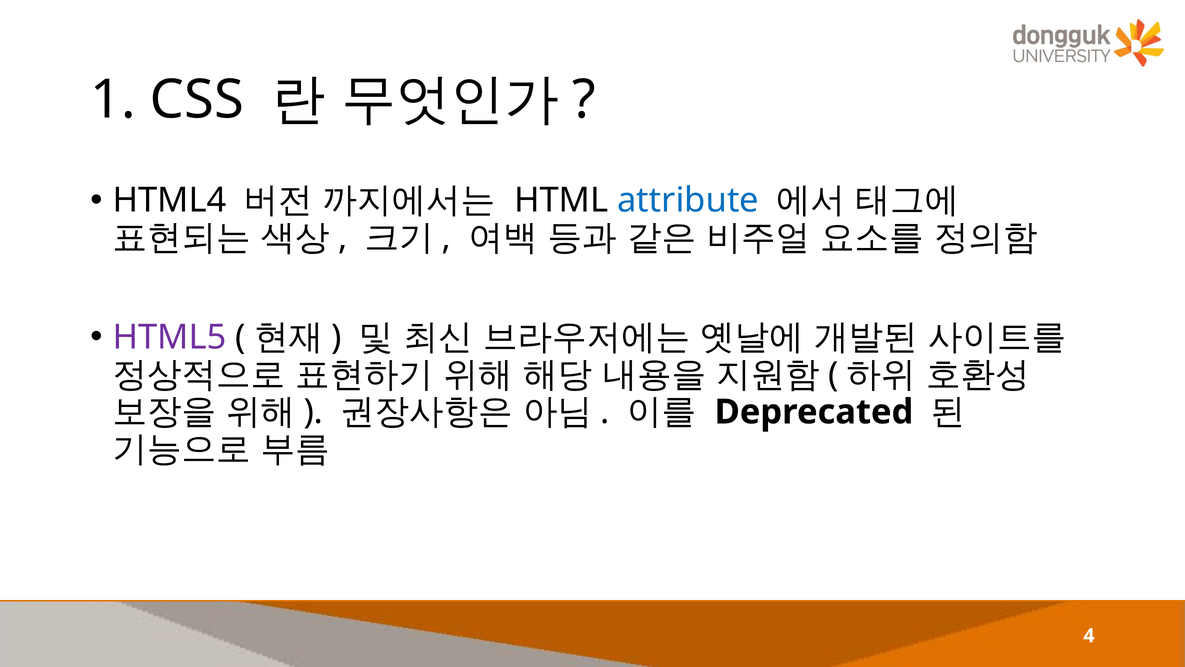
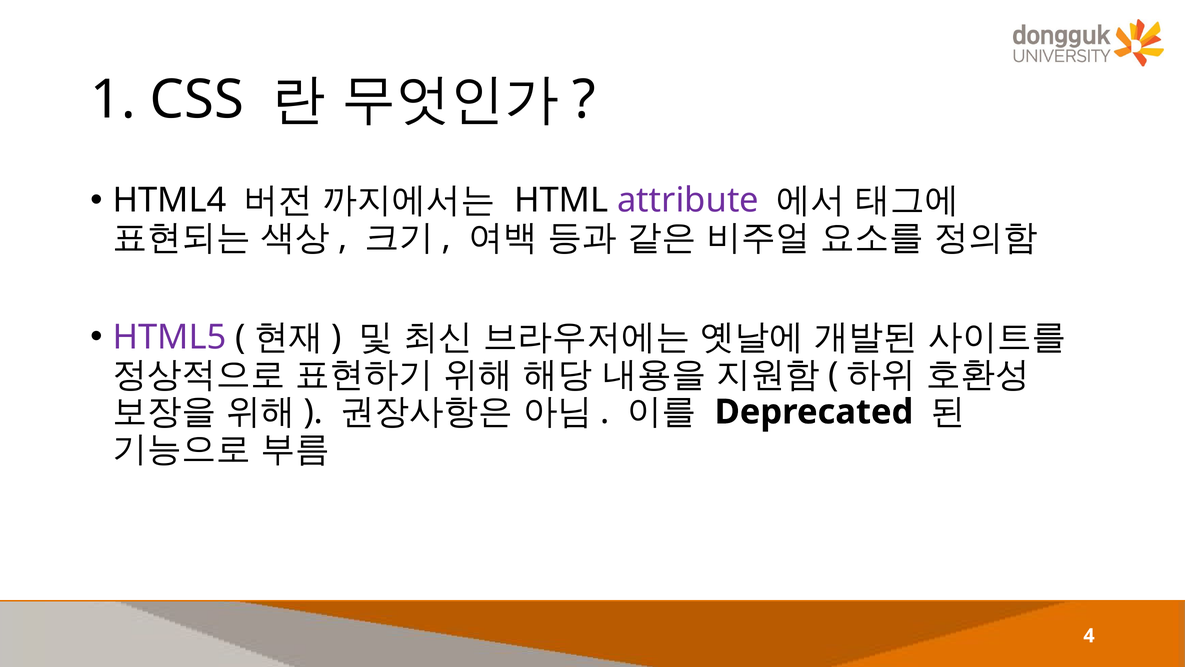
attribute colour: blue -> purple
